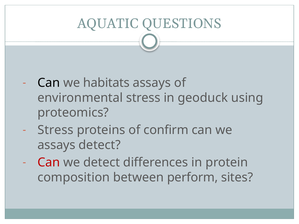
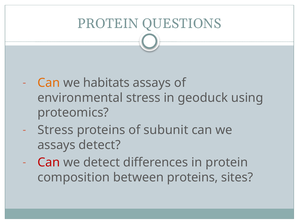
AQUATIC at (108, 24): AQUATIC -> PROTEIN
Can at (49, 83) colour: black -> orange
confirm: confirm -> subunit
between perform: perform -> proteins
